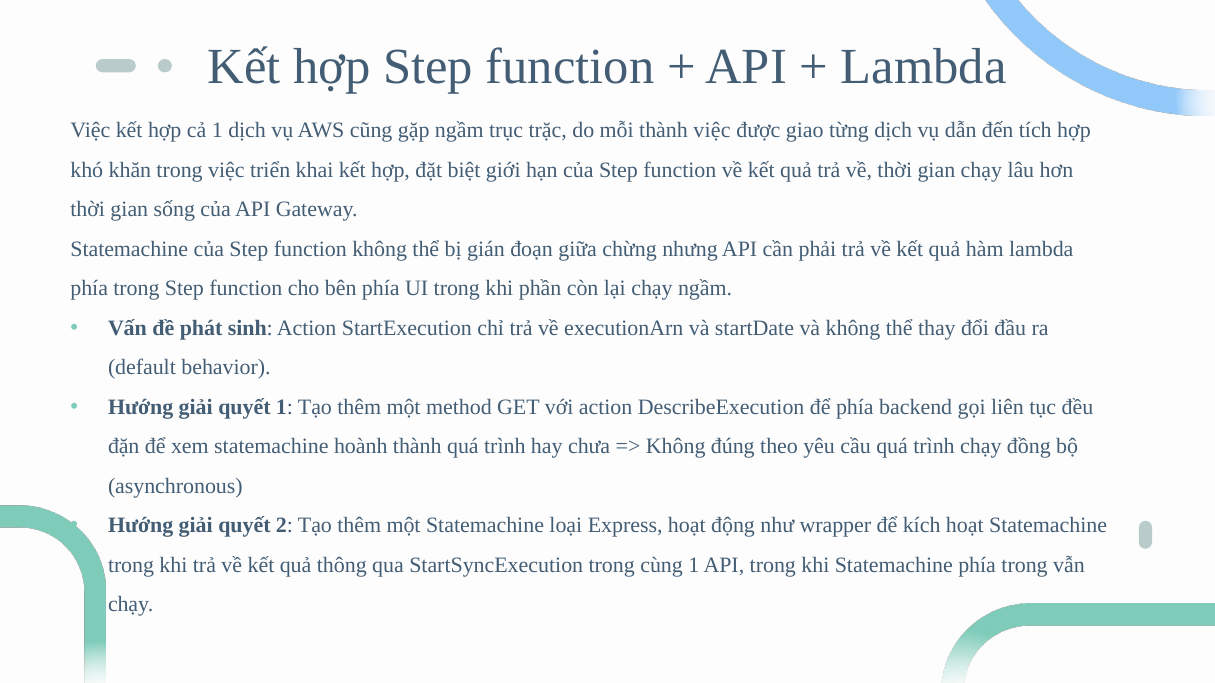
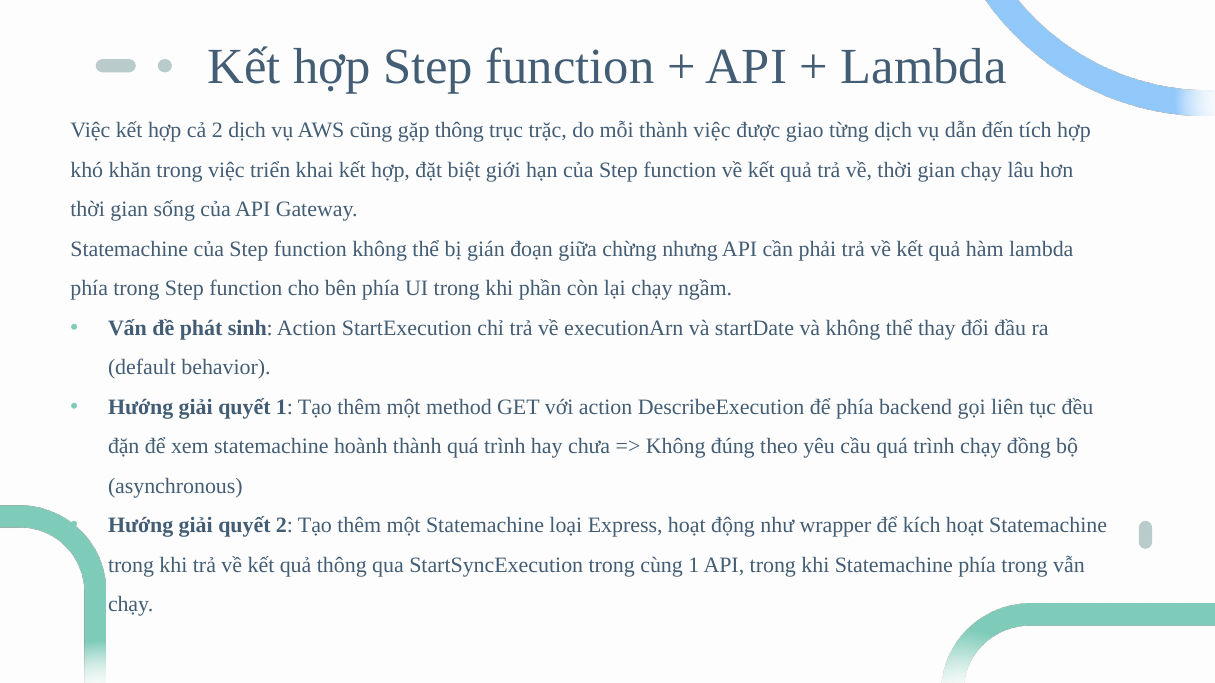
cả 1: 1 -> 2
gặp ngầm: ngầm -> thông
